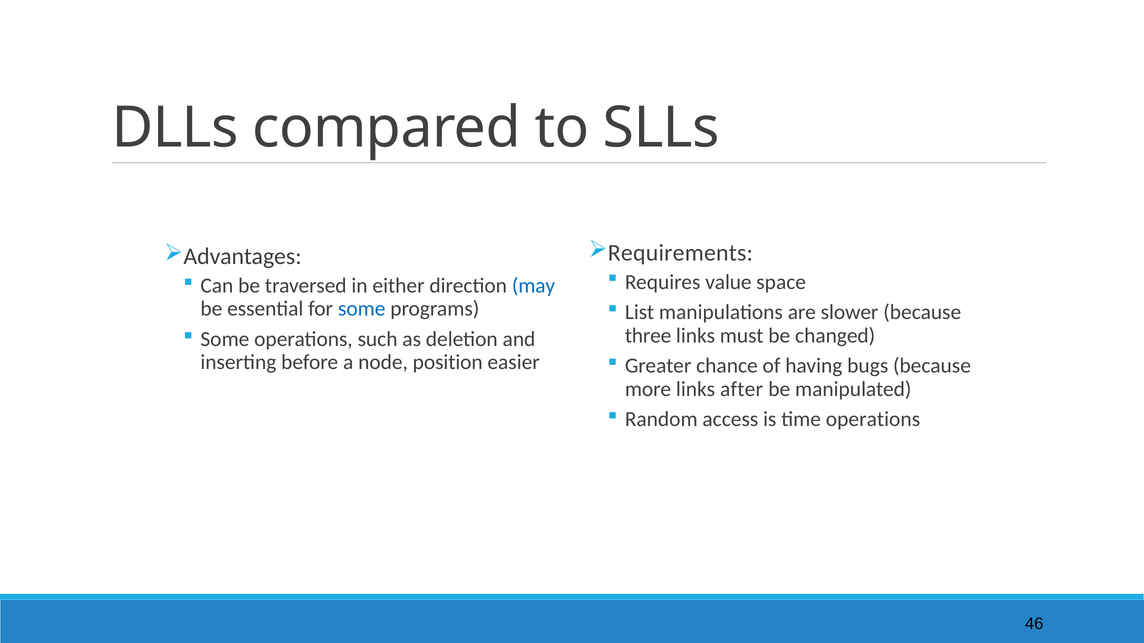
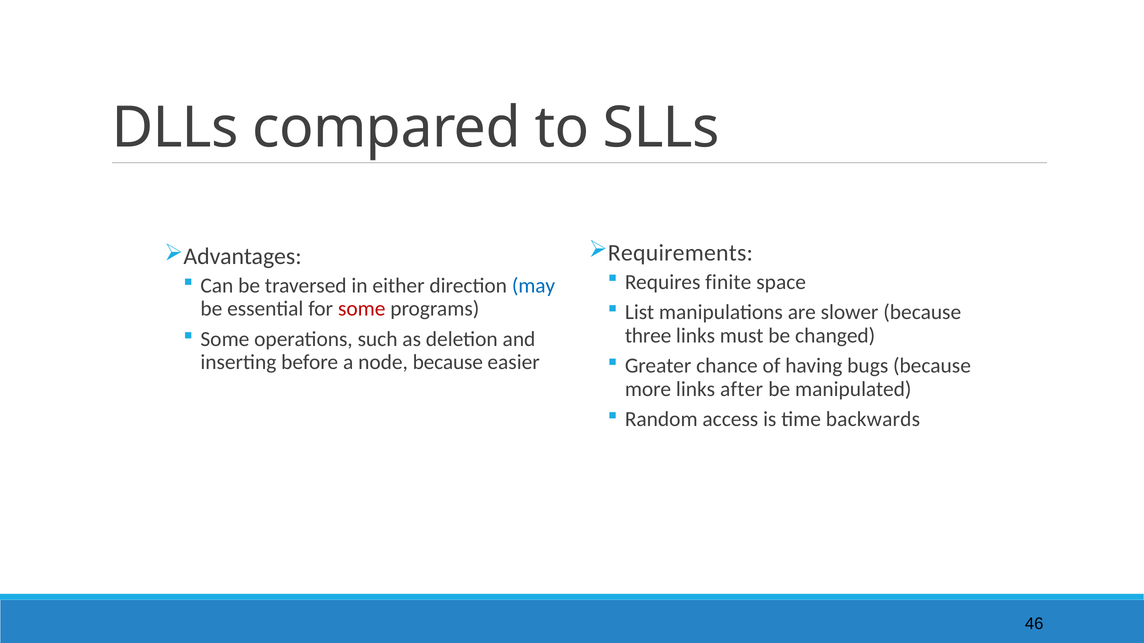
value: value -> finite
some at (362, 309) colour: blue -> red
node position: position -> because
time operations: operations -> backwards
